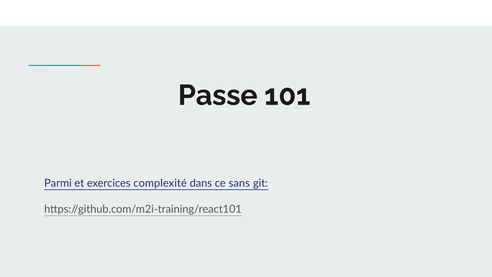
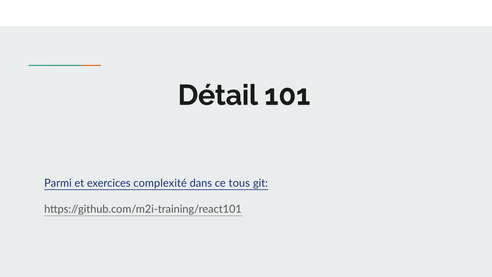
Passe: Passe -> Détail
sans: sans -> tous
